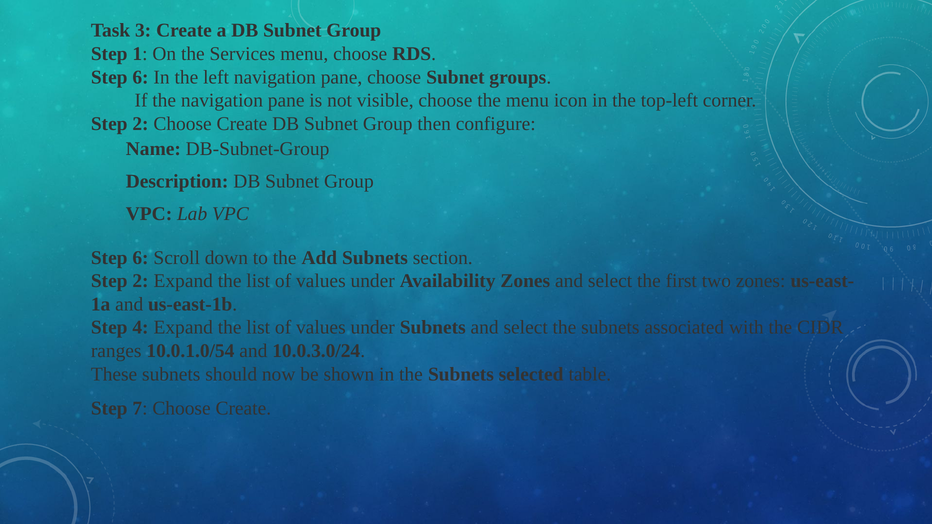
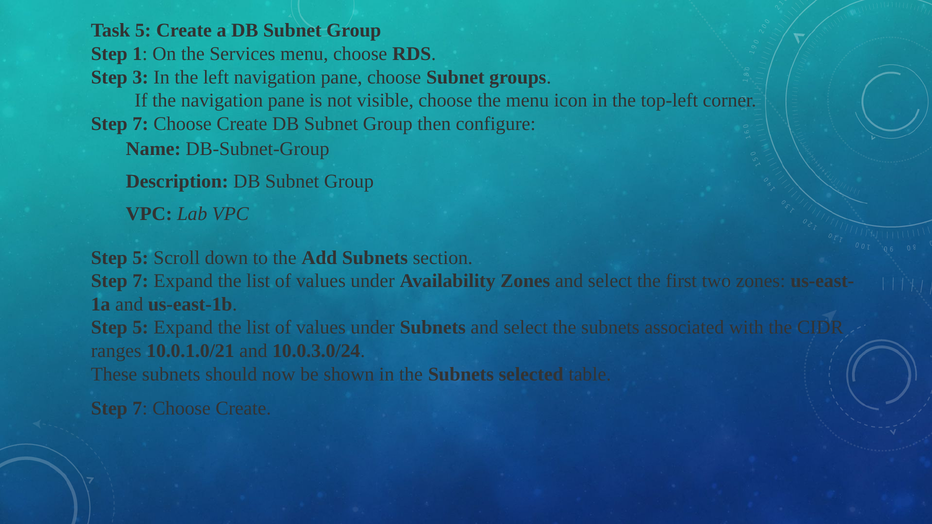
Task 3: 3 -> 5
6 at (141, 77): 6 -> 3
2 at (141, 124): 2 -> 7
6 at (141, 258): 6 -> 5
2 at (141, 281): 2 -> 7
4 at (141, 328): 4 -> 5
10.0.1.0/54: 10.0.1.0/54 -> 10.0.1.0/21
